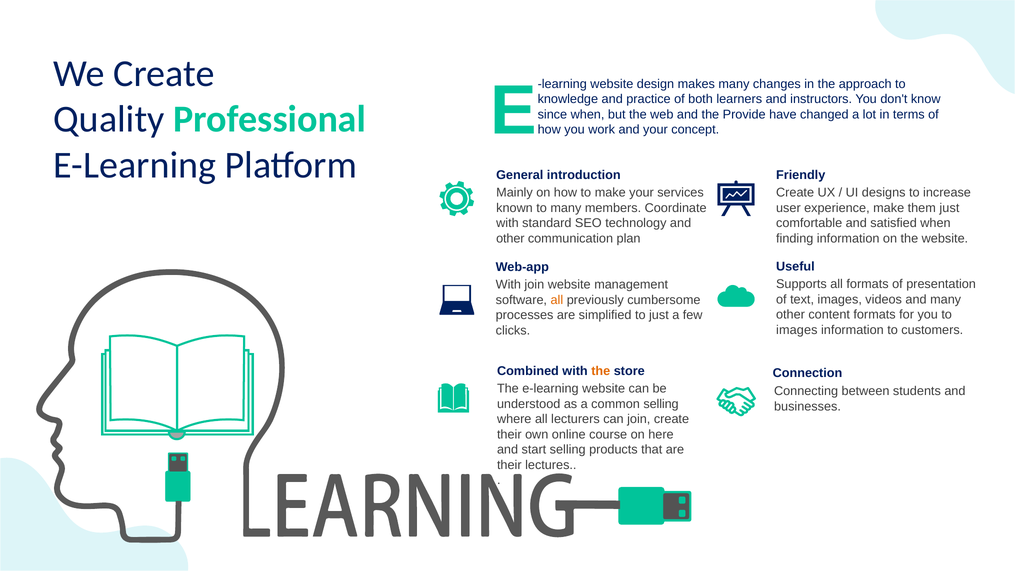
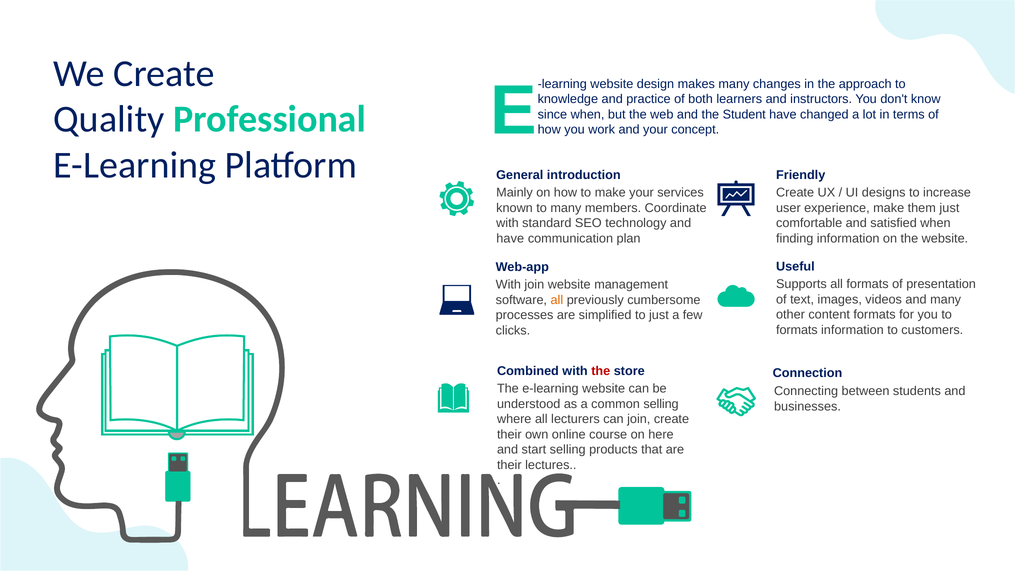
Provide: Provide -> Student
other at (510, 238): other -> have
images at (797, 330): images -> formats
the at (601, 371) colour: orange -> red
